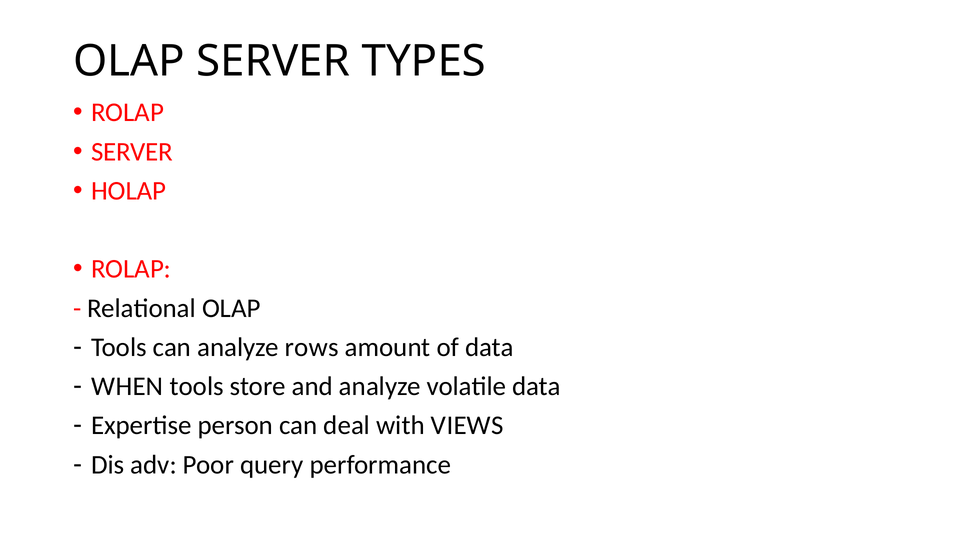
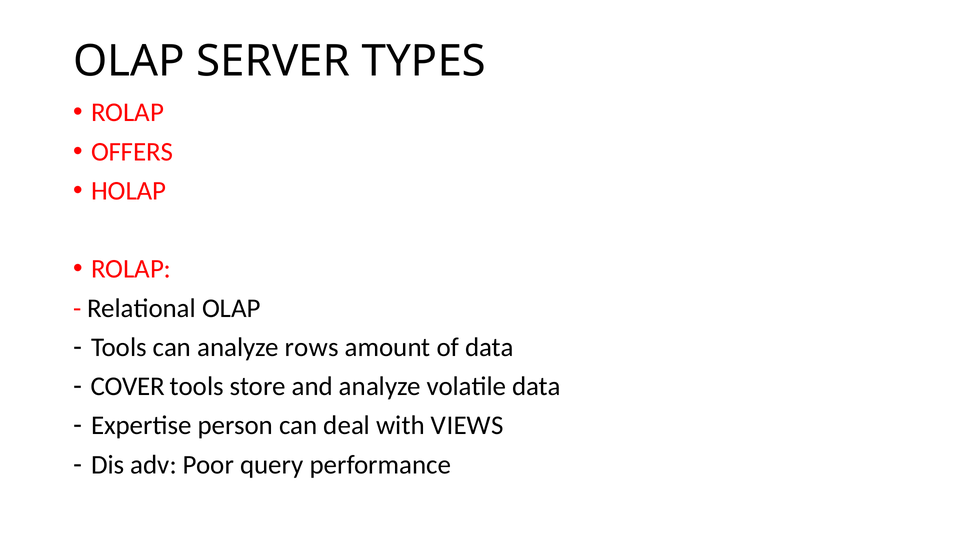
SERVER at (132, 152): SERVER -> OFFERS
WHEN: WHEN -> COVER
